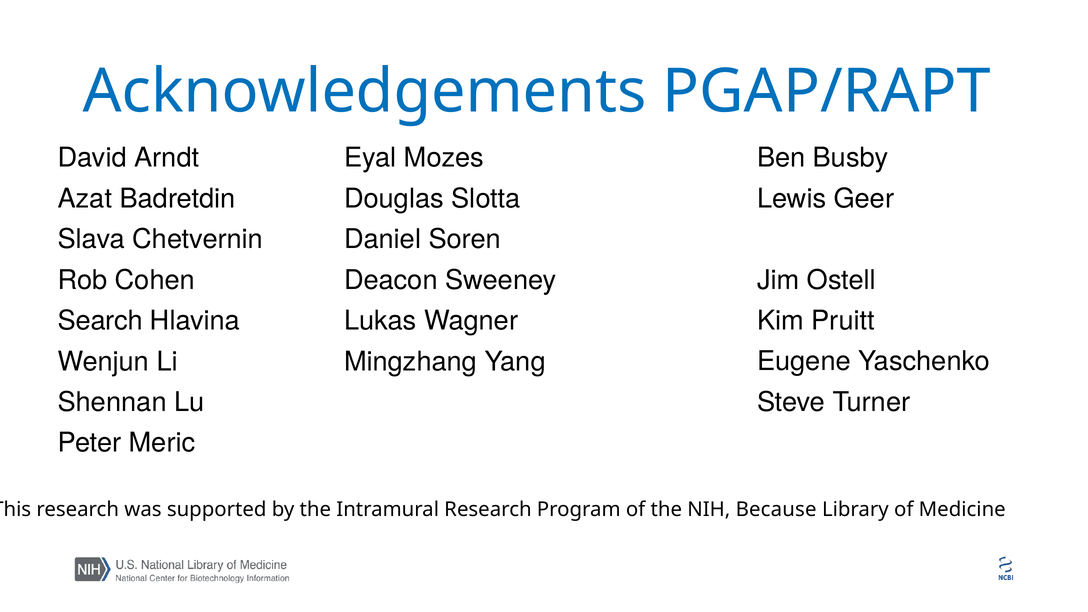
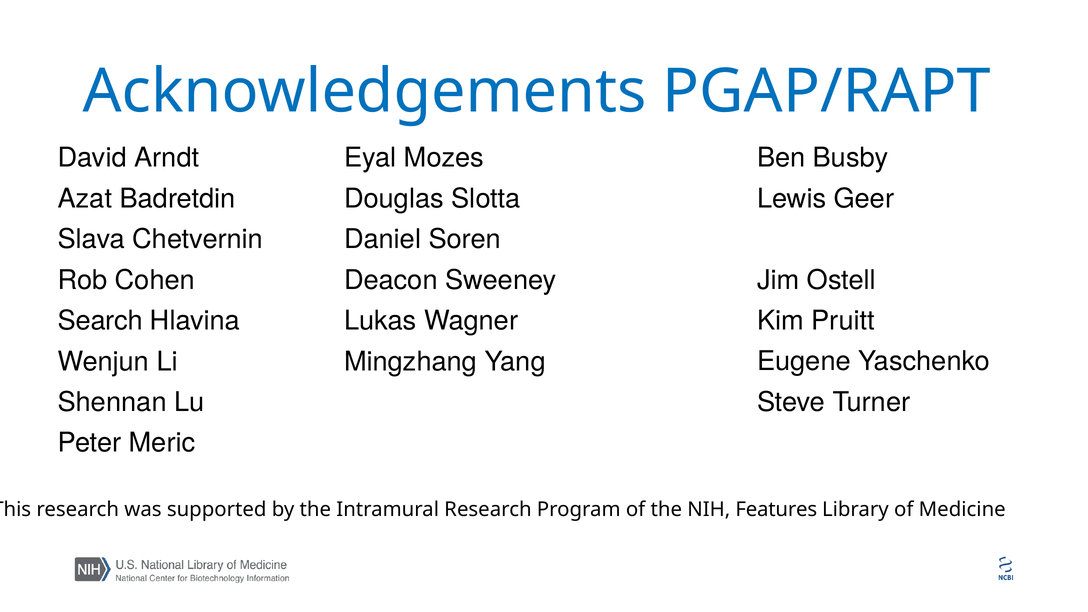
Because: Because -> Features
